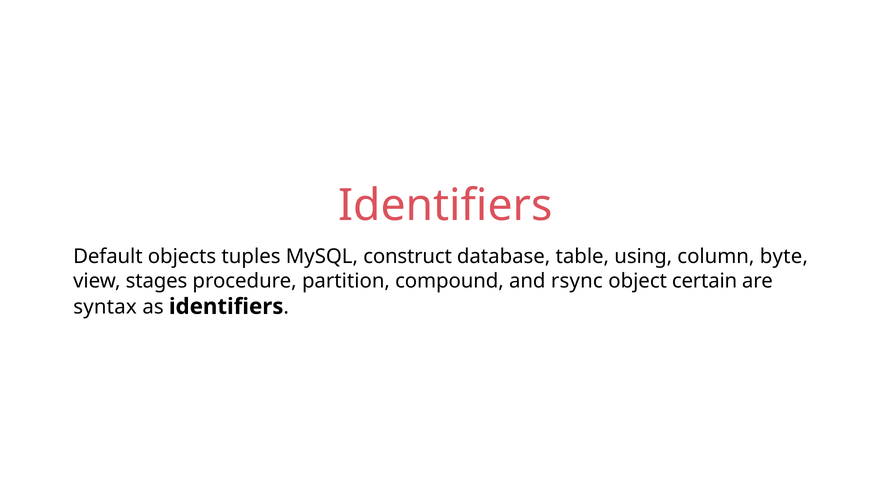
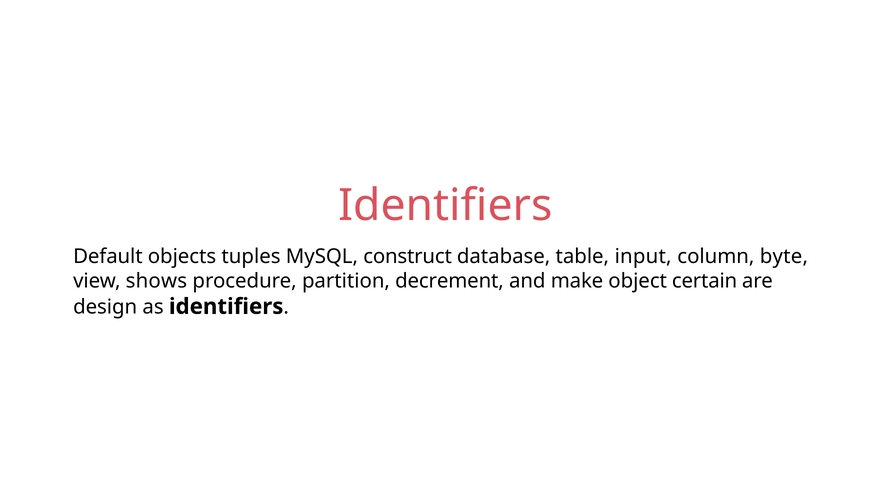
using: using -> input
stages: stages -> shows
compound: compound -> decrement
rsync: rsync -> make
syntax: syntax -> design
